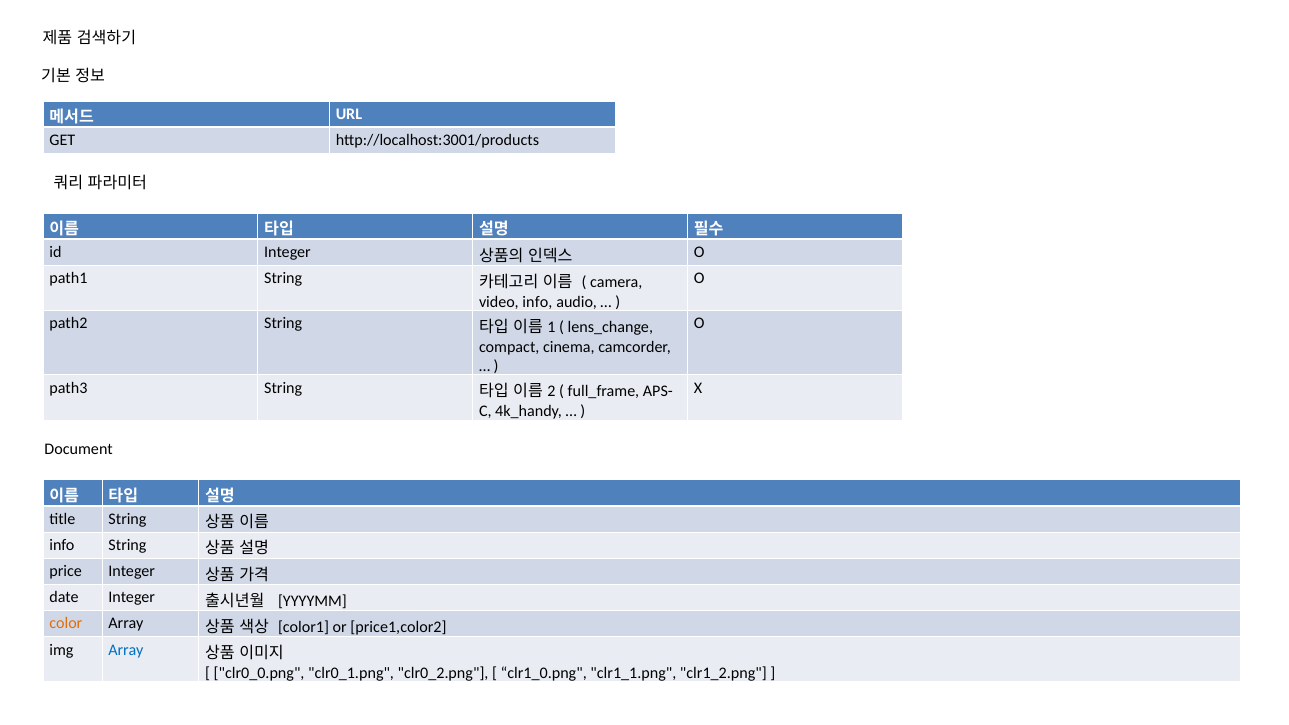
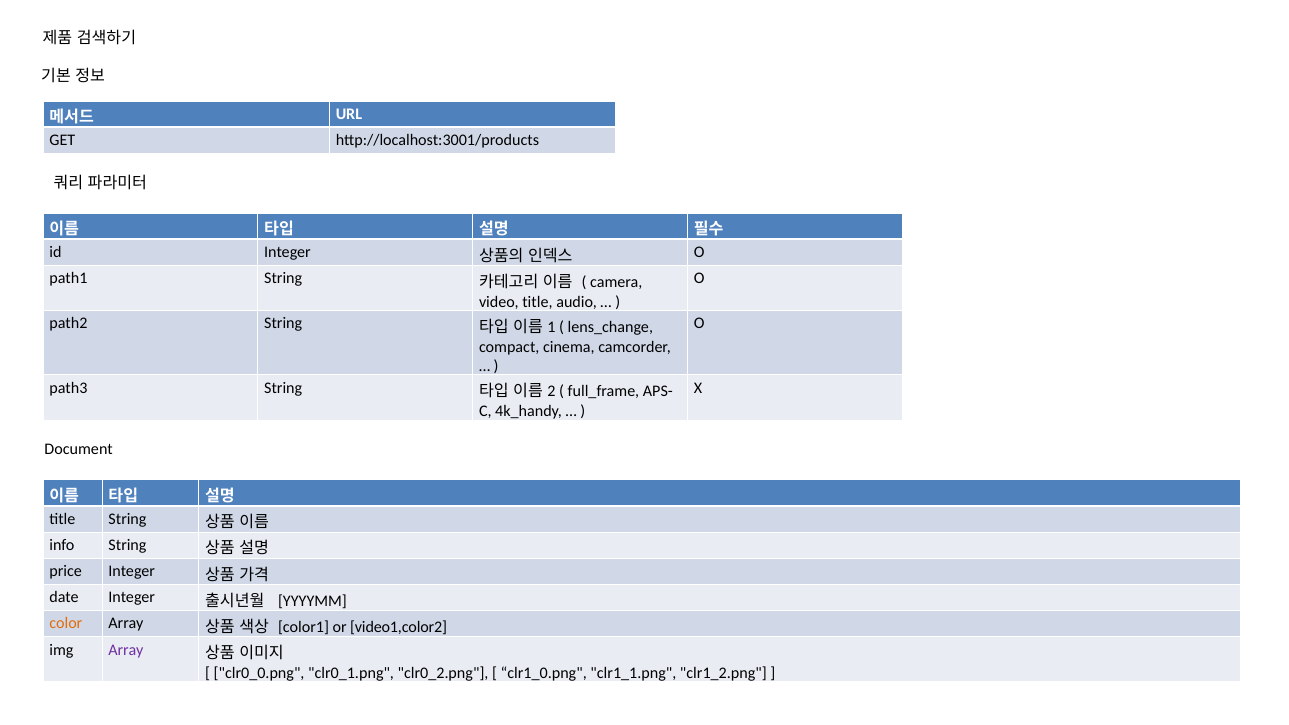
video info: info -> title
price1,color2: price1,color2 -> video1,color2
Array at (126, 650) colour: blue -> purple
